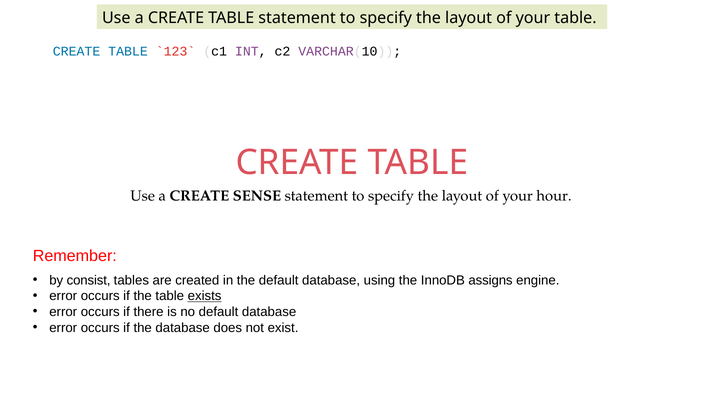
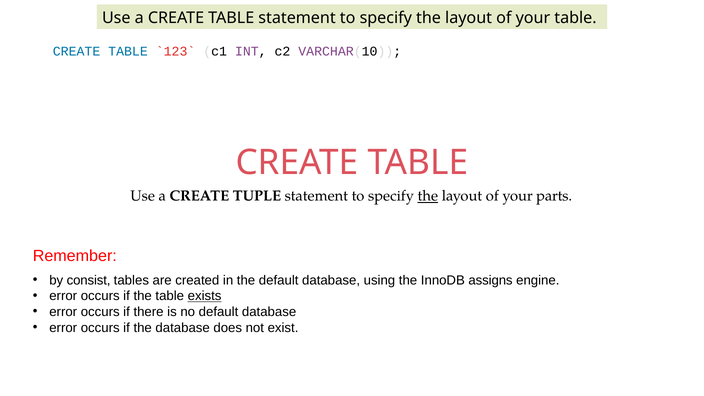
SENSE: SENSE -> TUPLE
the at (428, 196) underline: none -> present
hour: hour -> parts
